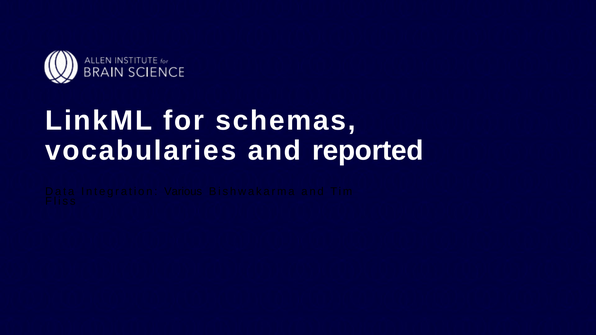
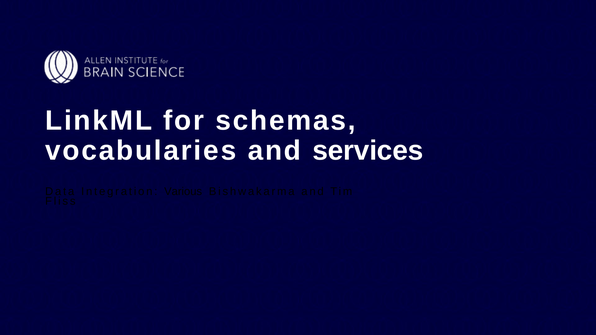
reported: reported -> services
